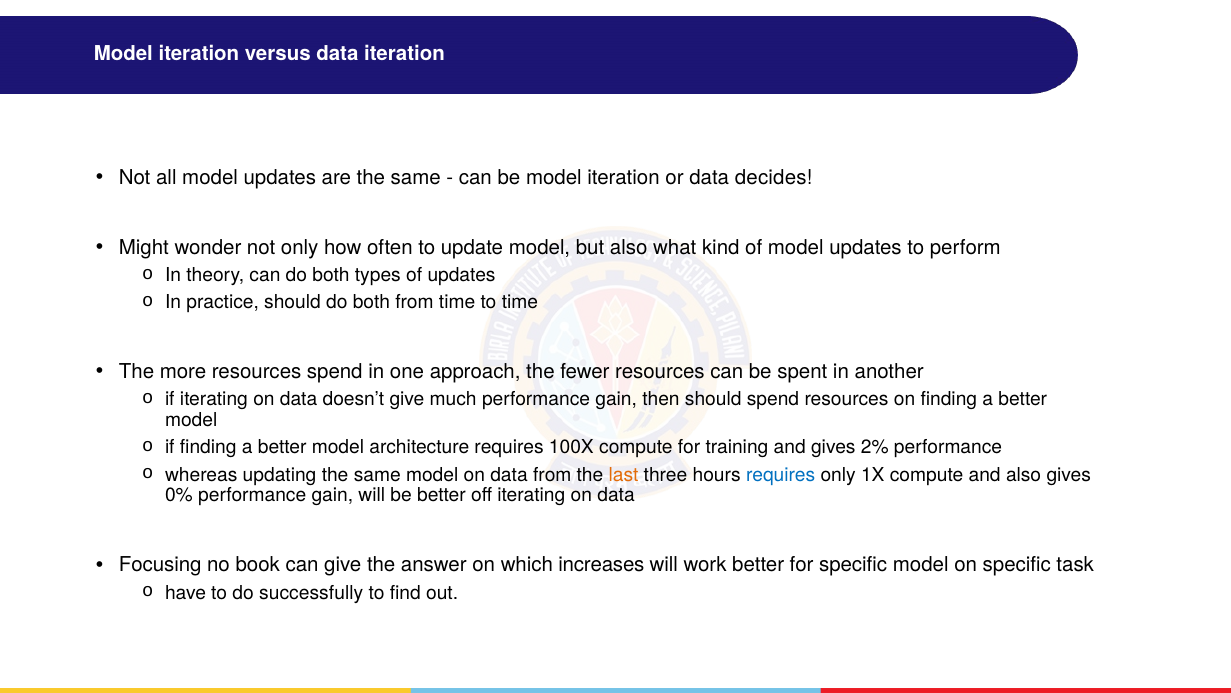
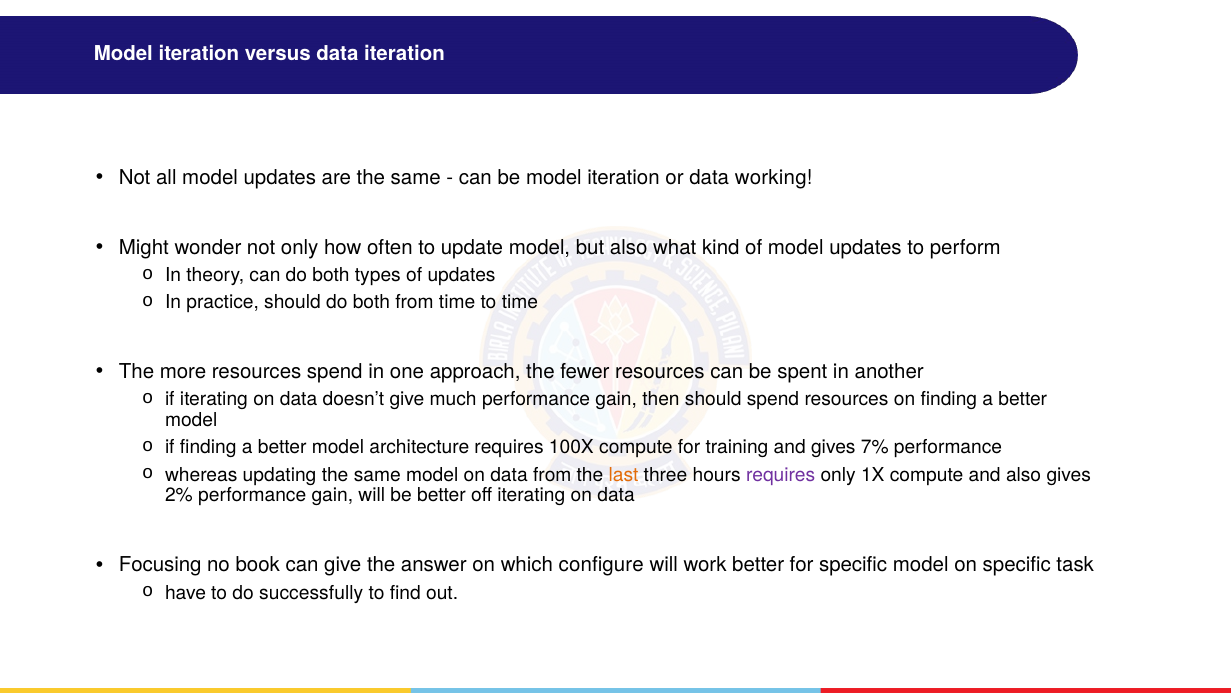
decides: decides -> working
2%: 2% -> 7%
requires at (781, 474) colour: blue -> purple
0%: 0% -> 2%
increases: increases -> configure
